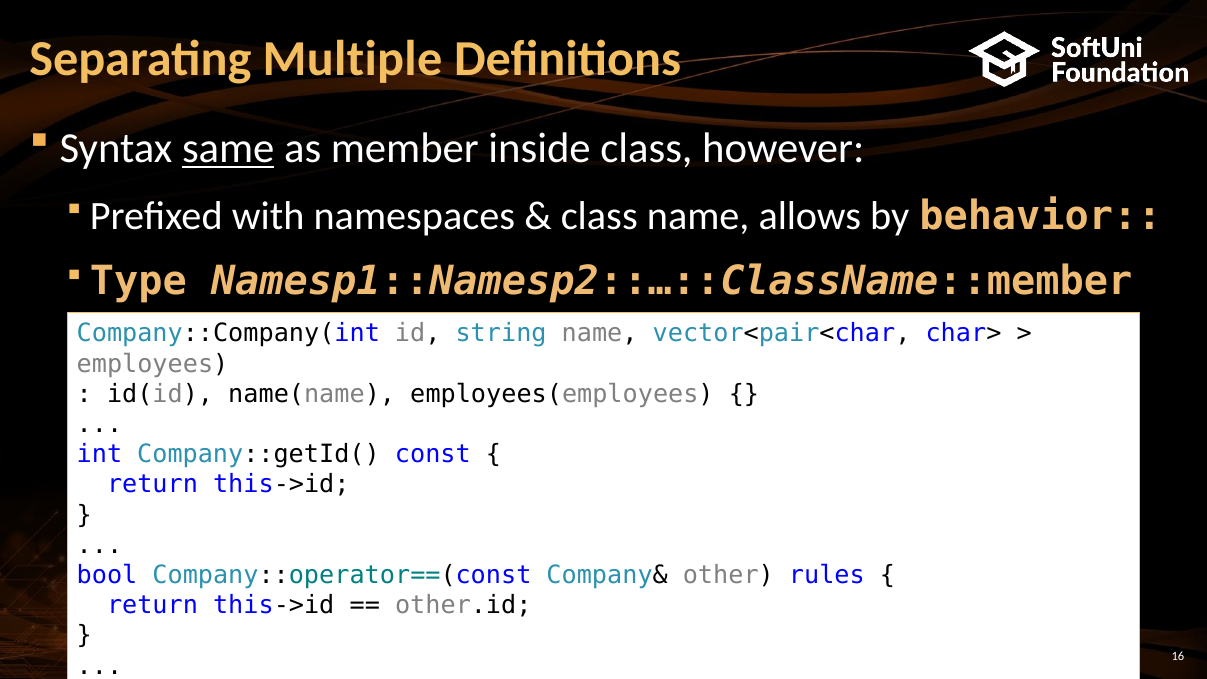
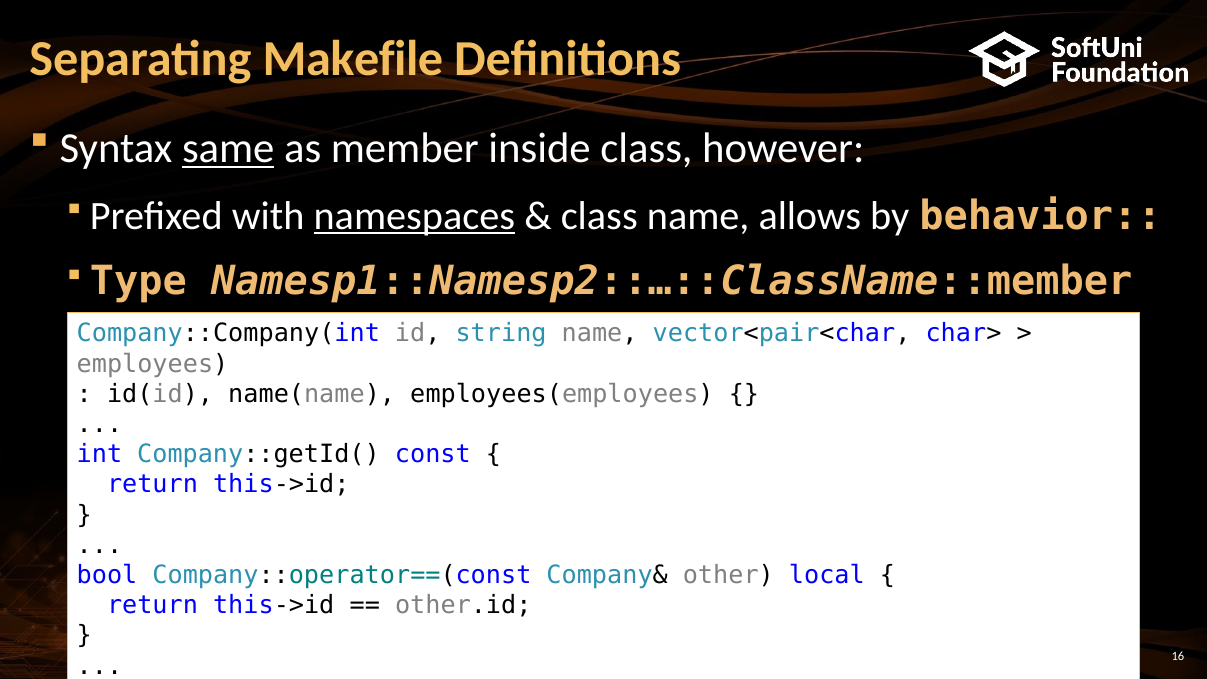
Multiple: Multiple -> Makefile
namespaces underline: none -> present
rules: rules -> local
